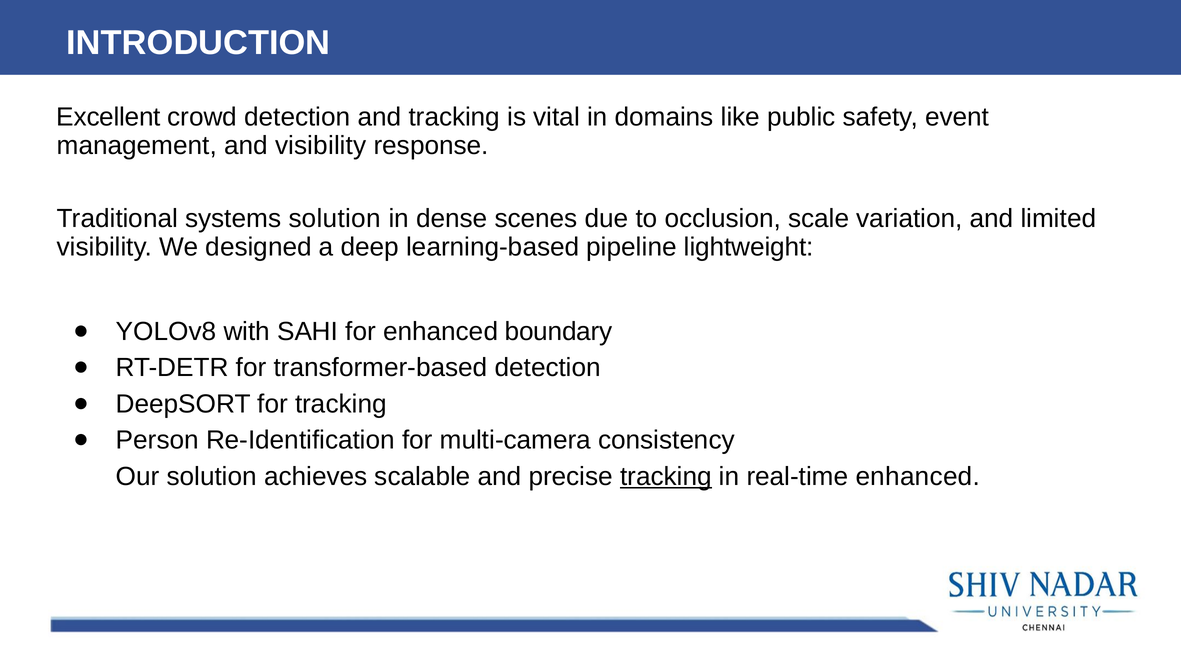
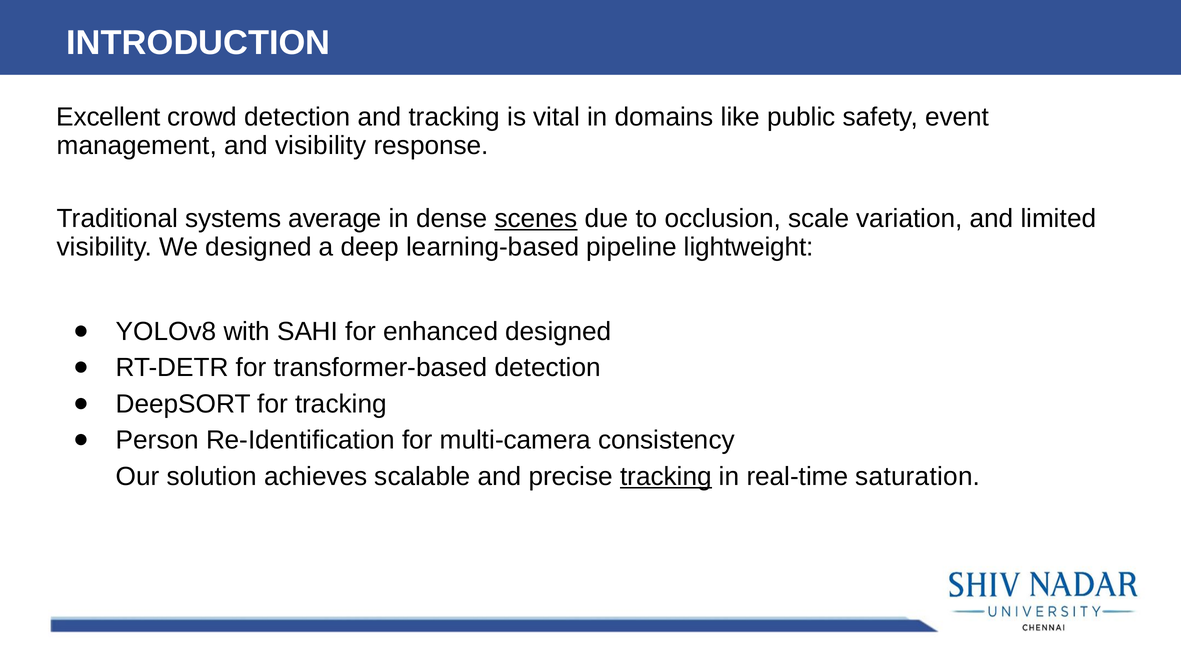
systems solution: solution -> average
scenes underline: none -> present
enhanced boundary: boundary -> designed
real-time enhanced: enhanced -> saturation
